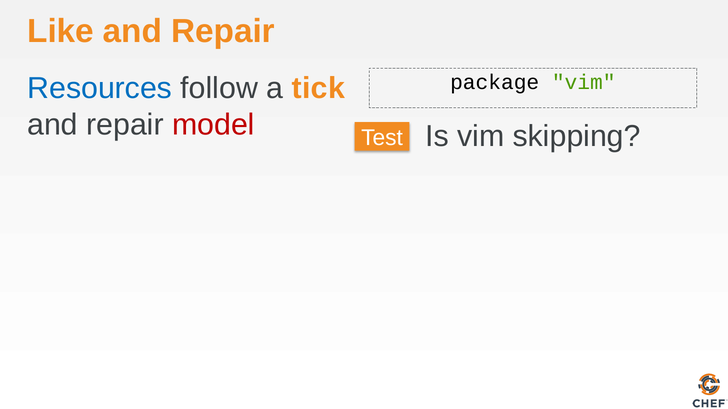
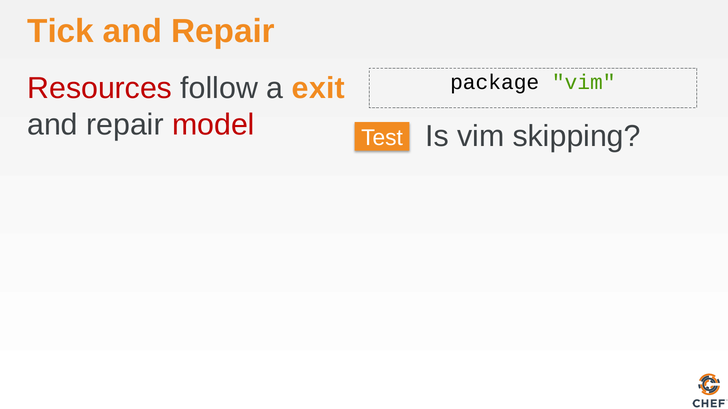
Like: Like -> Tick
Resources colour: blue -> red
tick: tick -> exit
